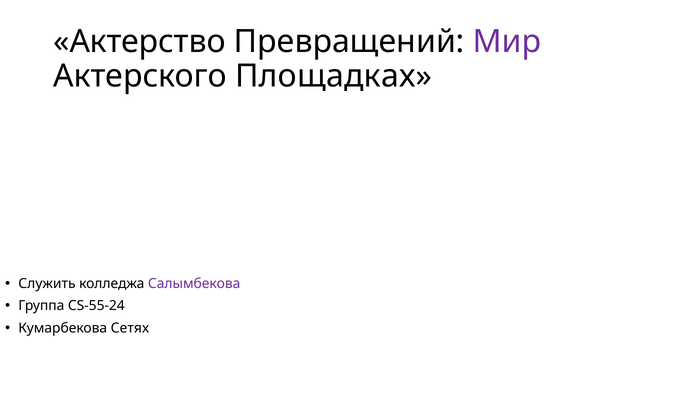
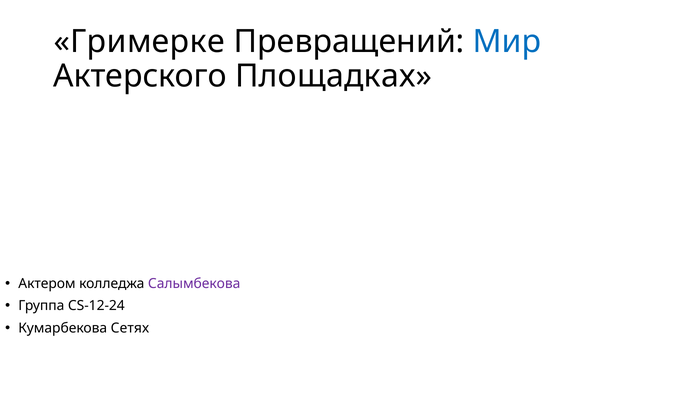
Актерство: Актерство -> Гримерке
Мир colour: purple -> blue
Служить: Служить -> Актером
CS-55-24: CS-55-24 -> CS-12-24
